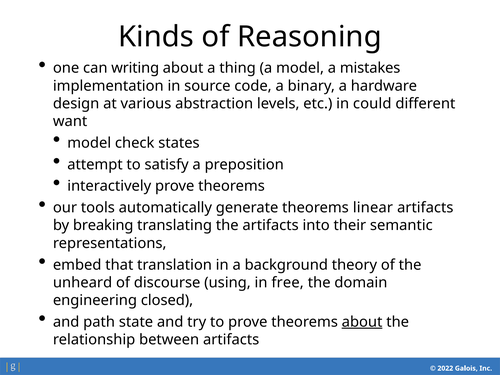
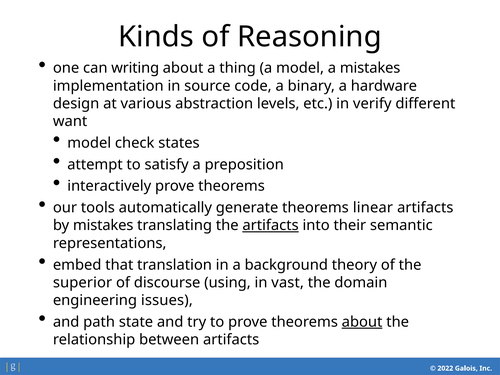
could: could -> verify
by breaking: breaking -> mistakes
artifacts at (271, 225) underline: none -> present
unheard: unheard -> superior
free: free -> vast
closed: closed -> issues
